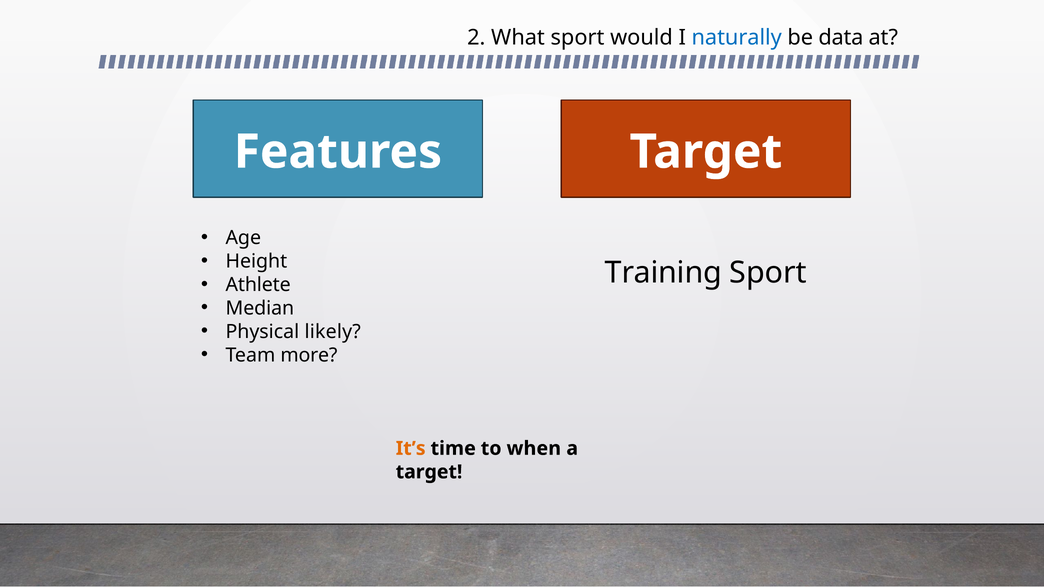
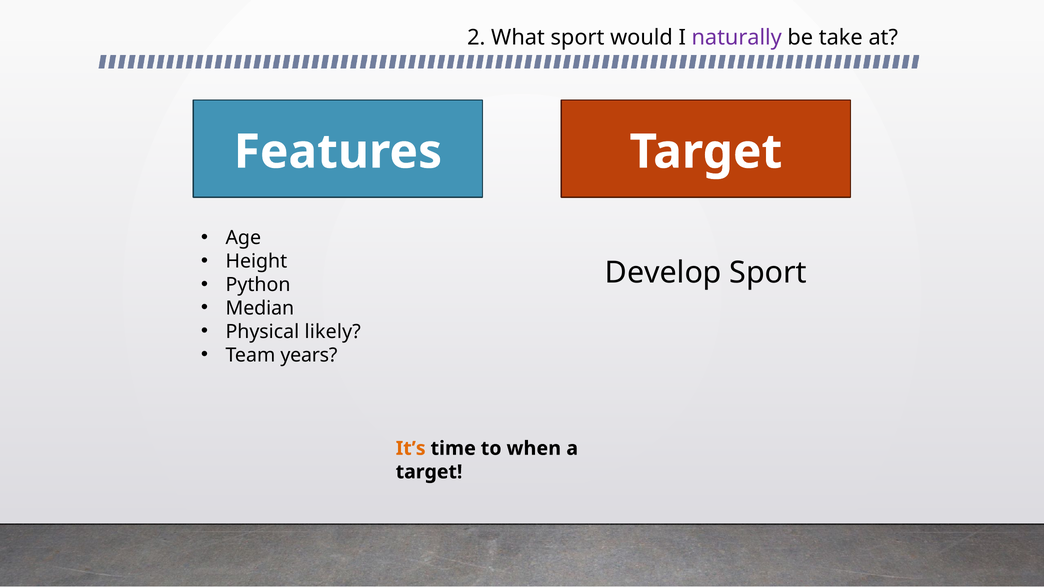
naturally colour: blue -> purple
data: data -> take
Training: Training -> Develop
Athlete: Athlete -> Python
more: more -> years
